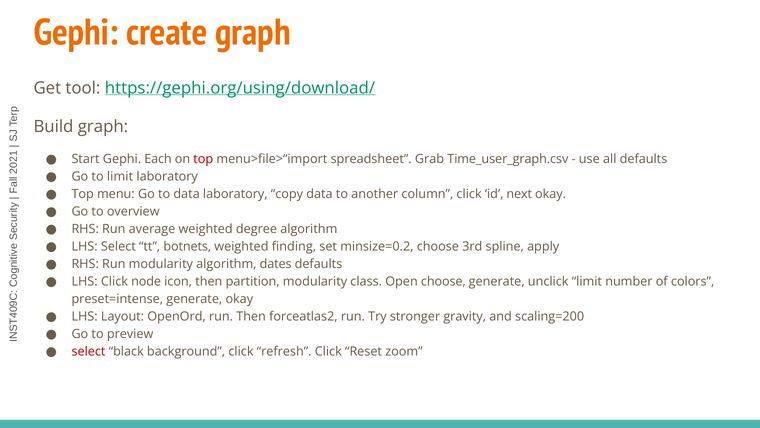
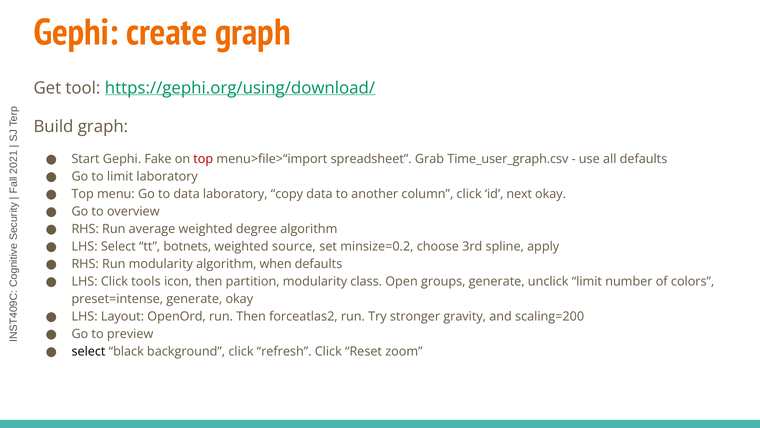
Each: Each -> Fake
finding: finding -> source
dates: dates -> when
node: node -> tools
Open choose: choose -> groups
select at (88, 351) colour: red -> black
